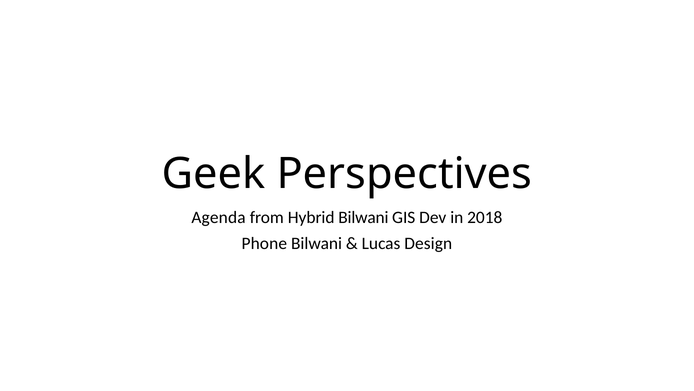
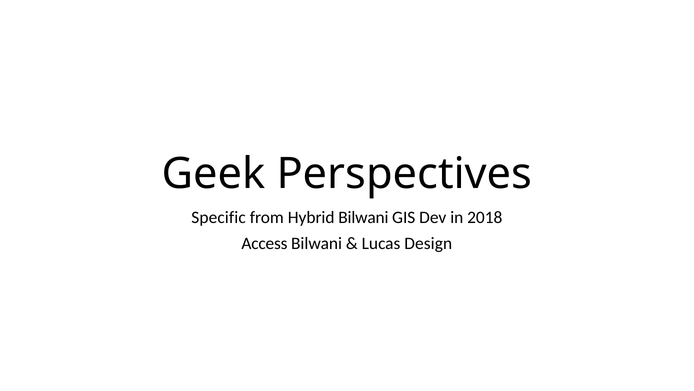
Agenda: Agenda -> Specific
Phone: Phone -> Access
